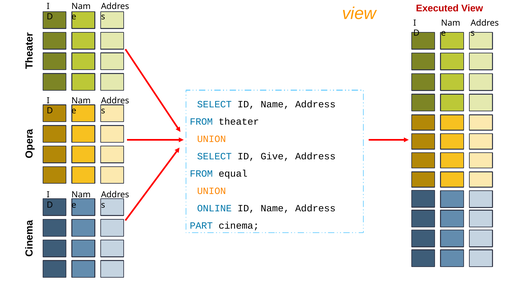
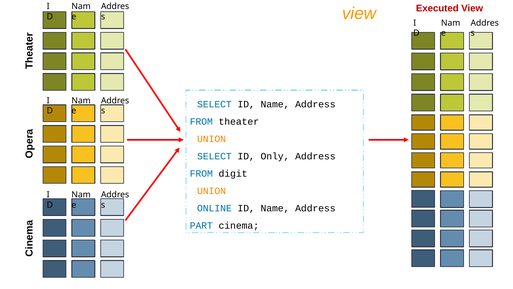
Give: Give -> Only
equal: equal -> digit
